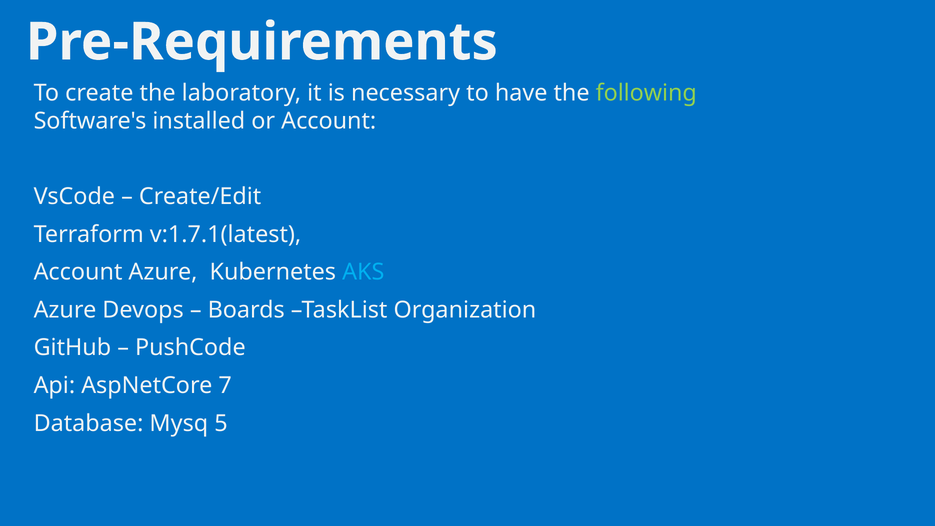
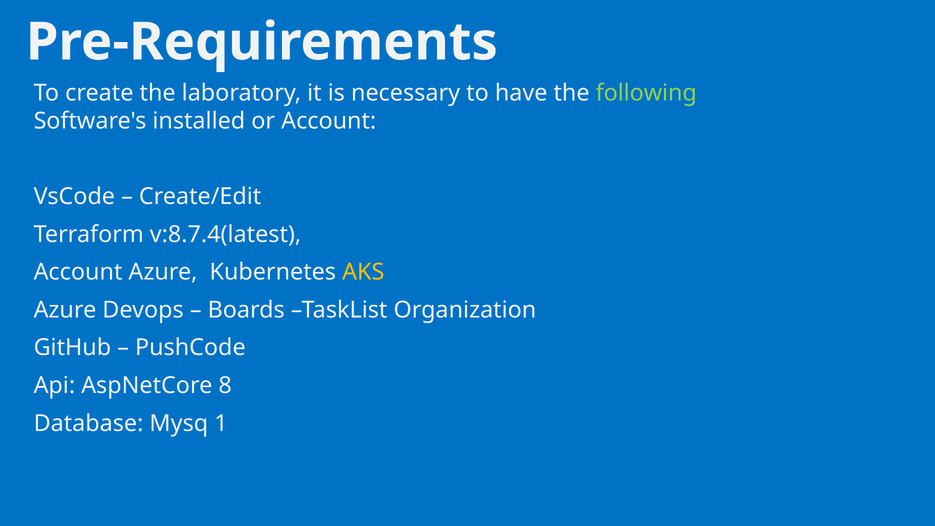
v:1.7.1(latest: v:1.7.1(latest -> v:8.7.4(latest
AKS colour: light blue -> yellow
7: 7 -> 8
5: 5 -> 1
